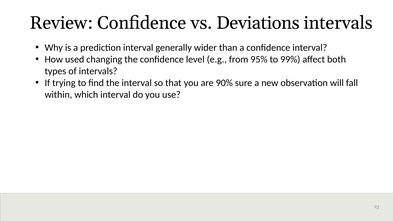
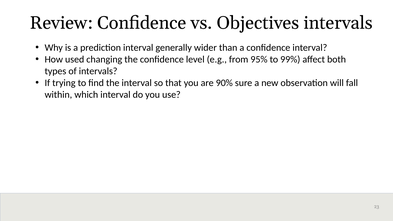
Deviations: Deviations -> Objectives
